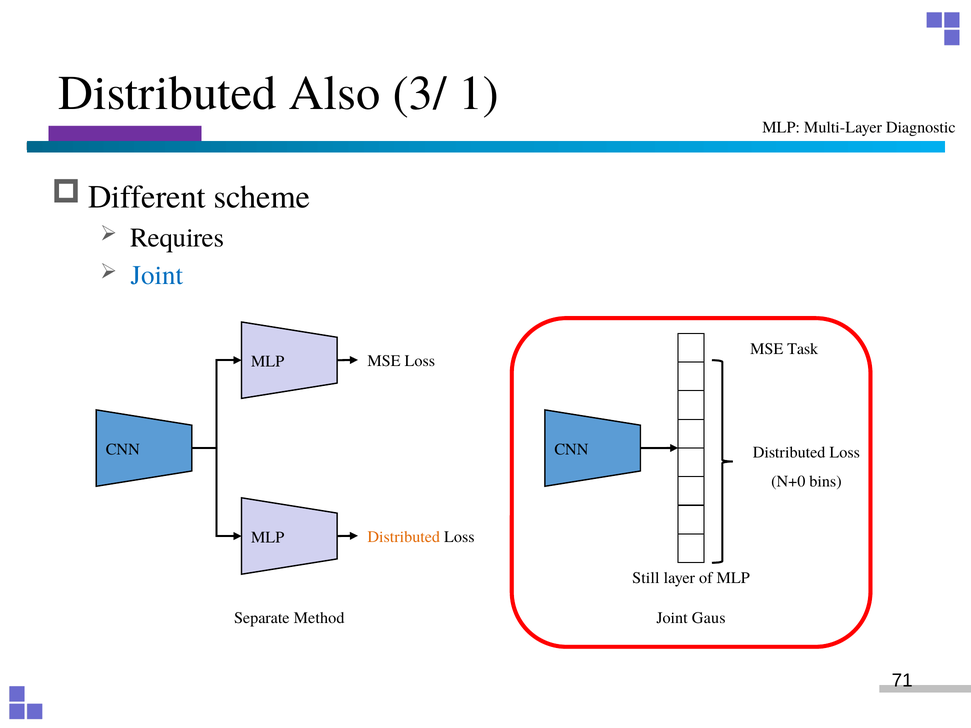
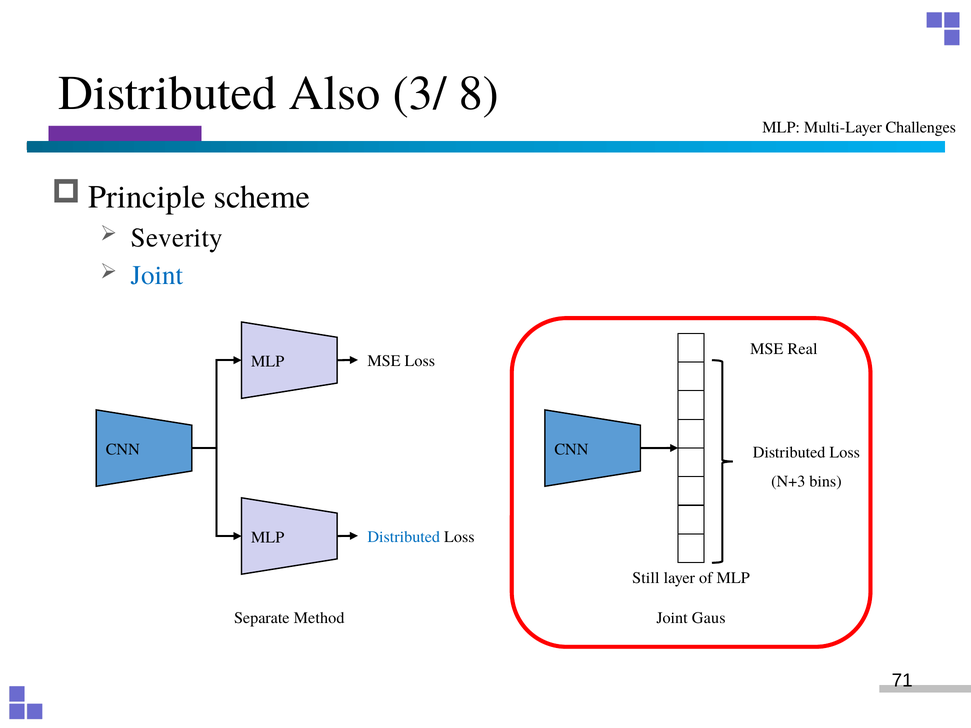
1: 1 -> 8
Diagnostic: Diagnostic -> Challenges
Different: Different -> Principle
Requires: Requires -> Severity
Task: Task -> Real
N+0: N+0 -> N+3
Distributed at (404, 537) colour: orange -> blue
